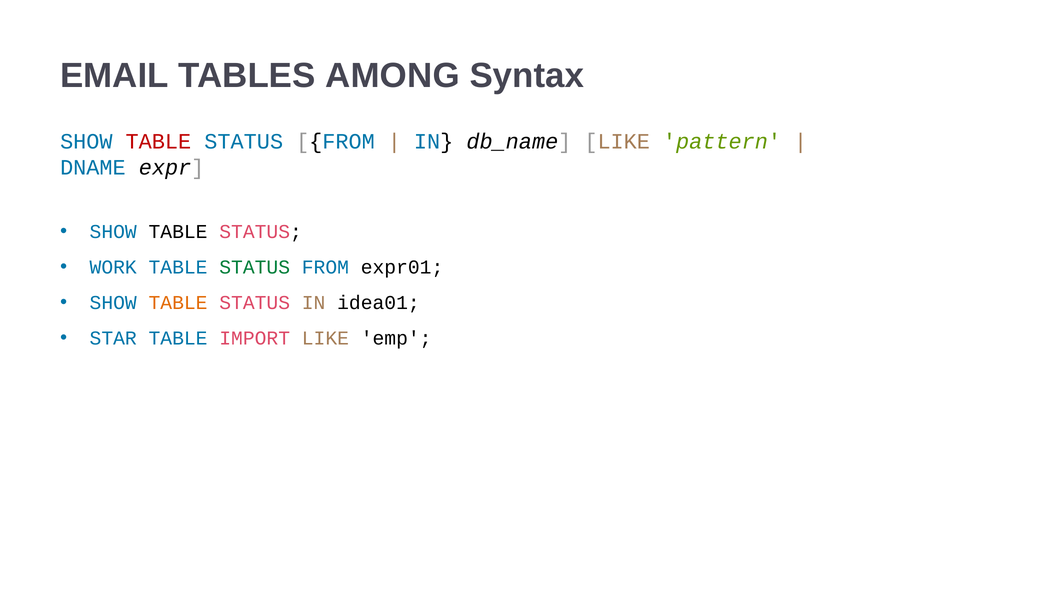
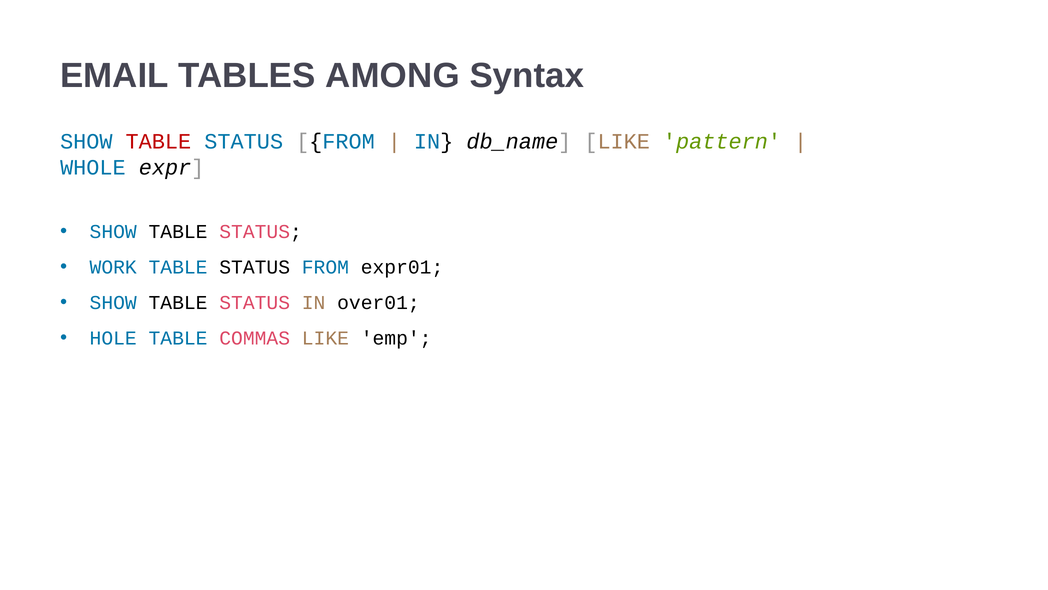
DNAME: DNAME -> WHOLE
STATUS at (255, 267) colour: green -> black
TABLE at (178, 302) colour: orange -> black
idea01: idea01 -> over01
STAR: STAR -> HOLE
IMPORT: IMPORT -> COMMAS
